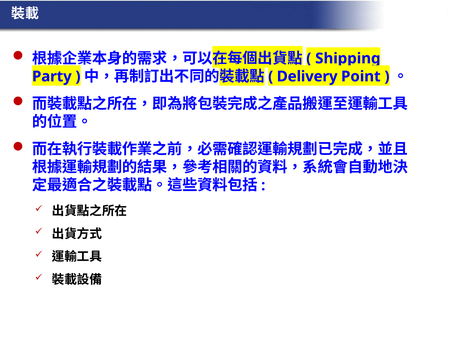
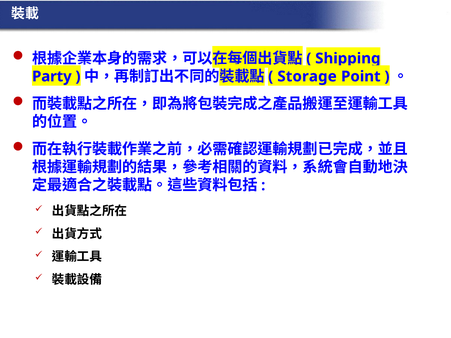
Delivery: Delivery -> Storage
